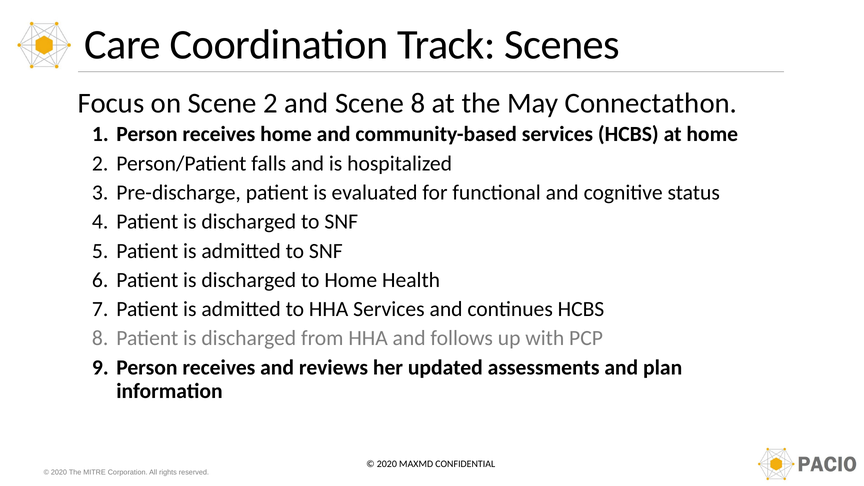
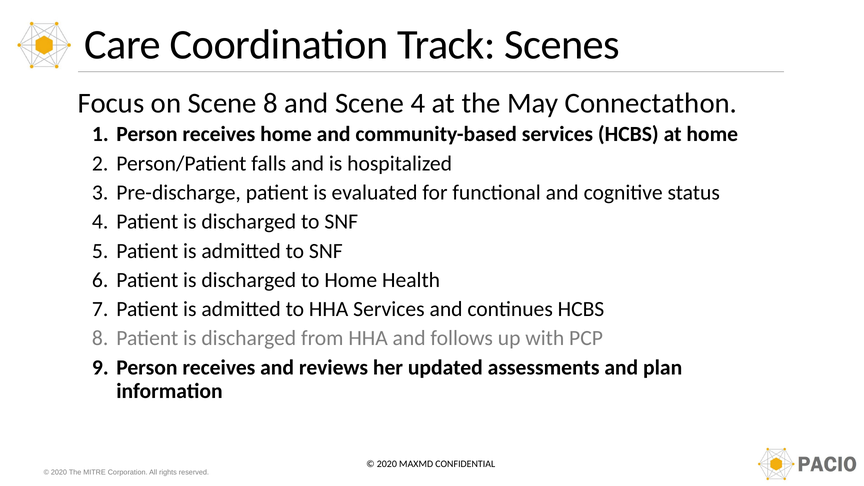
Scene 2: 2 -> 8
Scene 8: 8 -> 4
